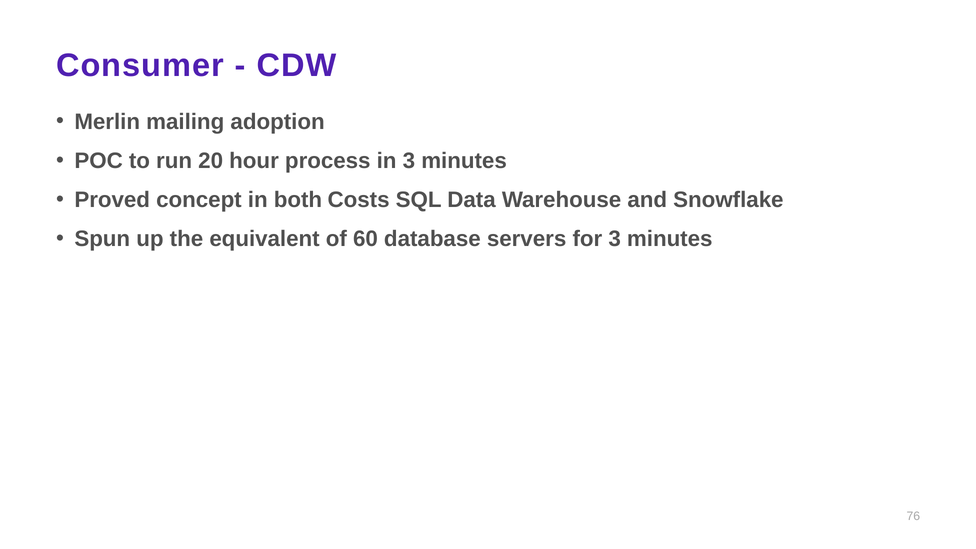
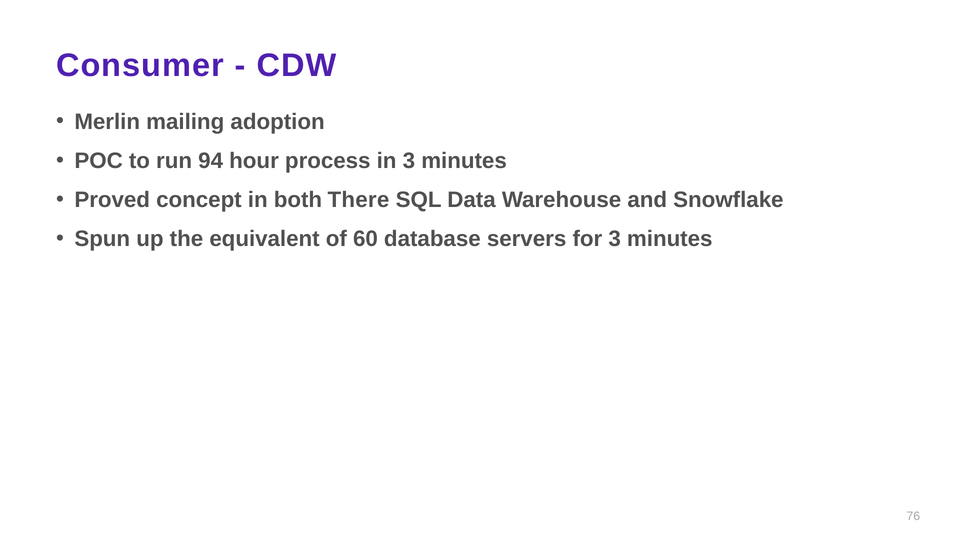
20: 20 -> 94
Costs: Costs -> There
